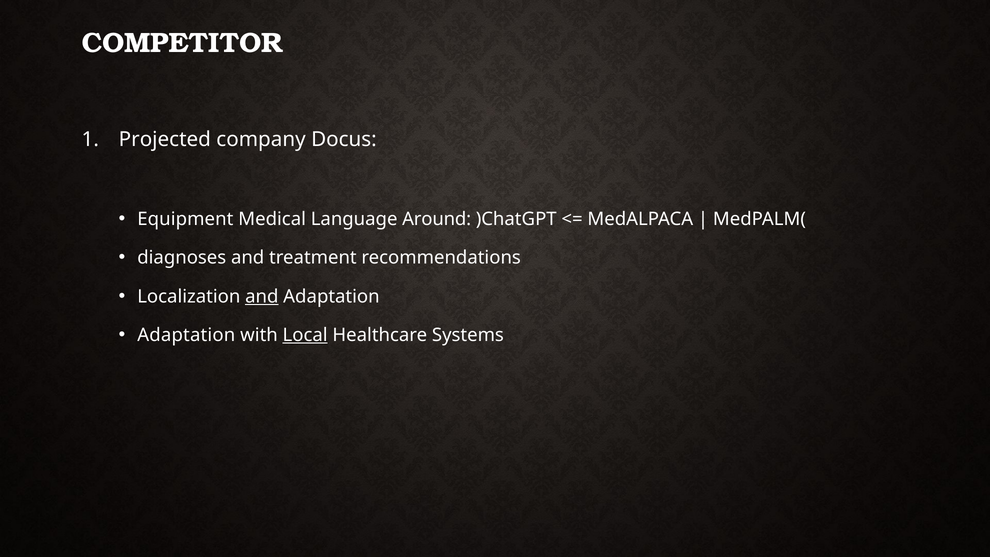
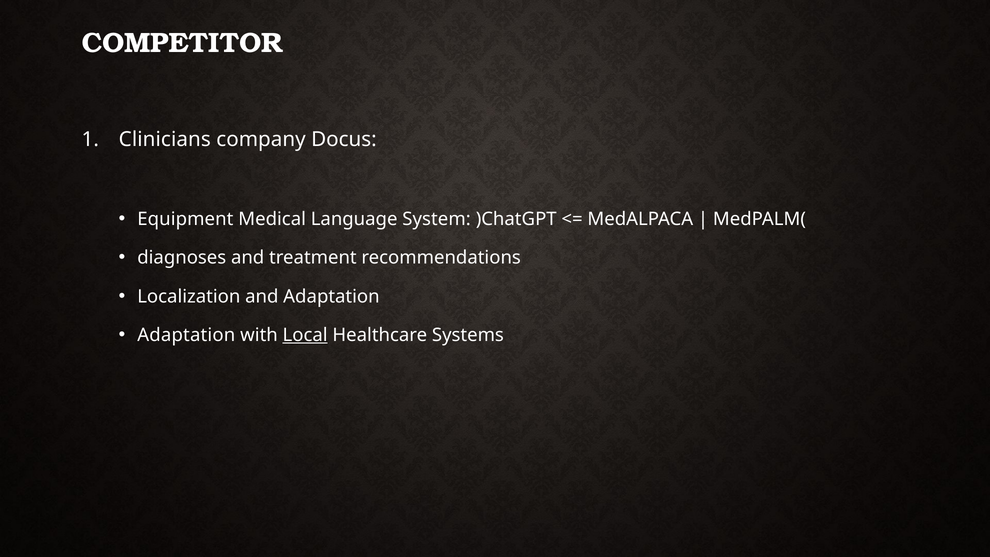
Projected: Projected -> Clinicians
Around: Around -> System
and at (262, 296) underline: present -> none
